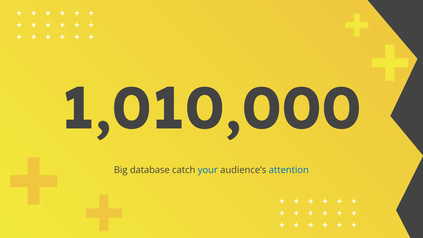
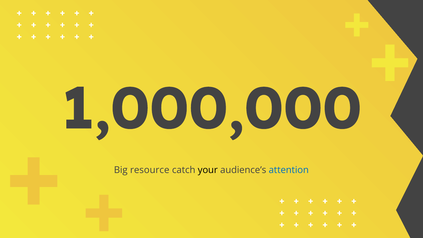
1,010,000: 1,010,000 -> 1,000,000
database: database -> resource
your colour: blue -> black
